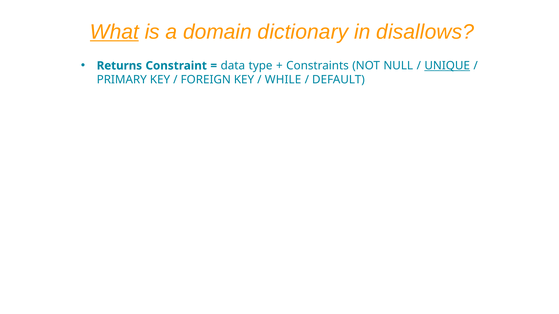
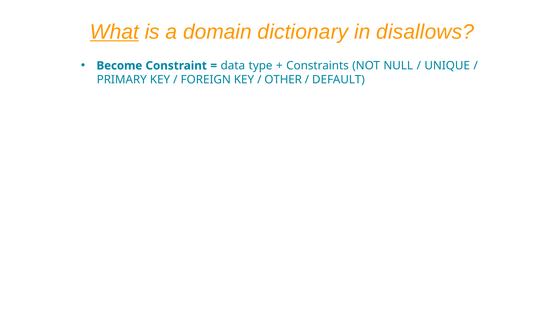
Returns: Returns -> Become
UNIQUE underline: present -> none
WHILE: WHILE -> OTHER
